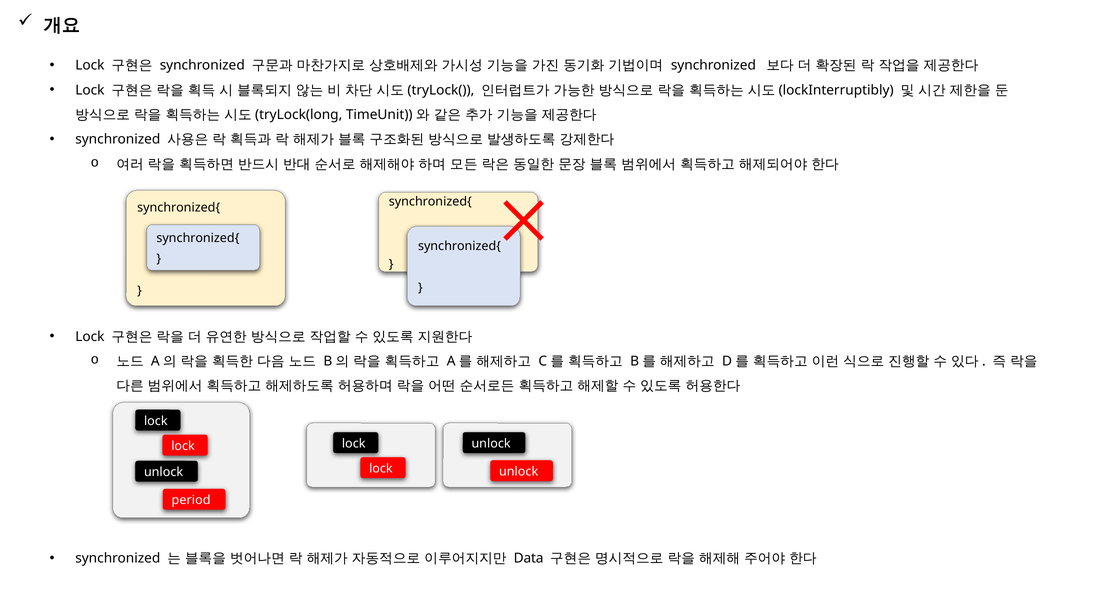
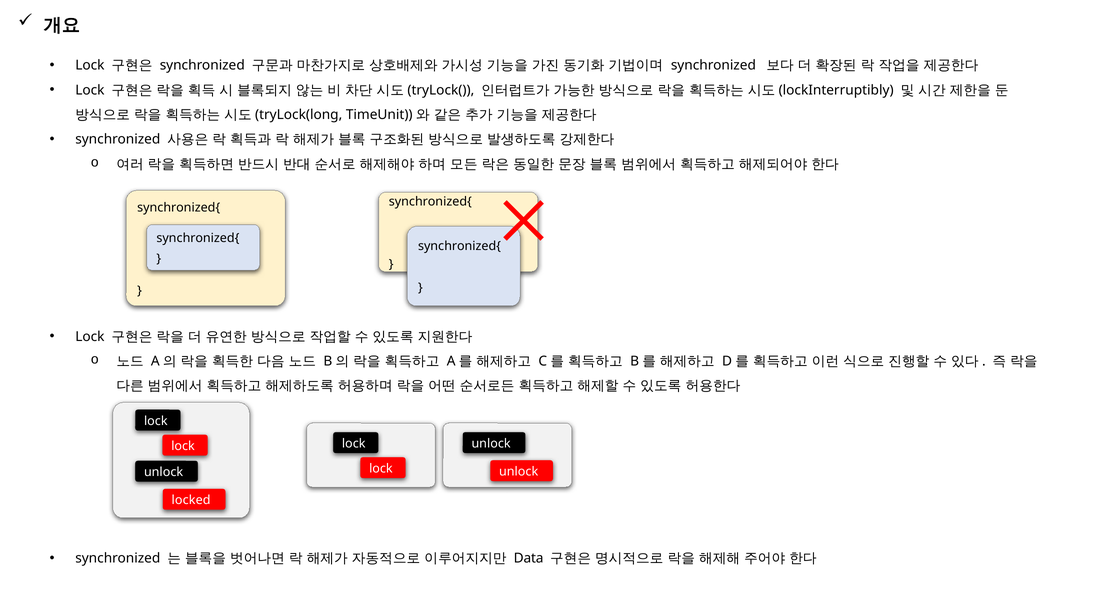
period: period -> locked
